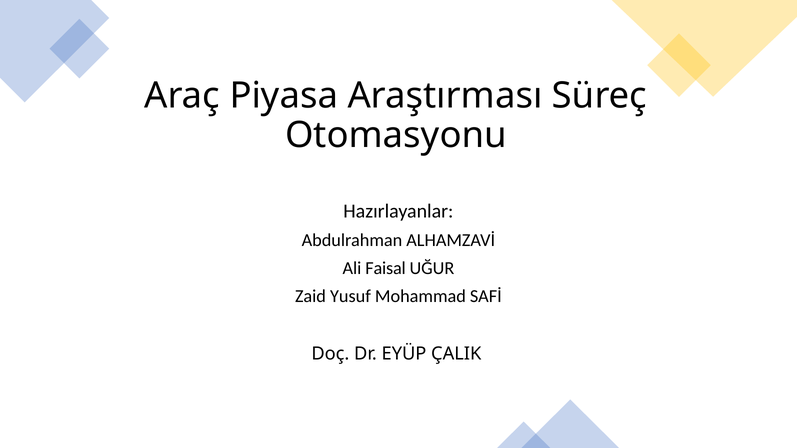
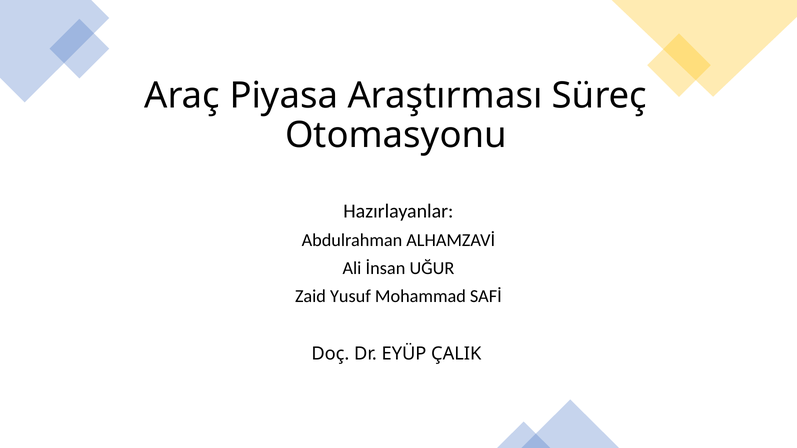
Faisal: Faisal -> İnsan
